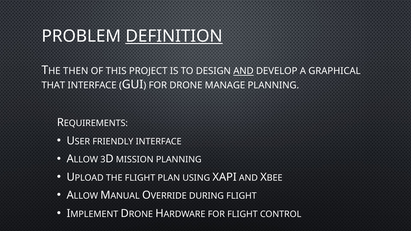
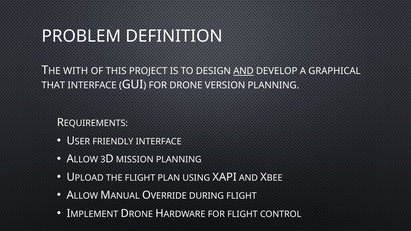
DEFINITION underline: present -> none
THEN: THEN -> WITH
MANAGE: MANAGE -> VERSION
